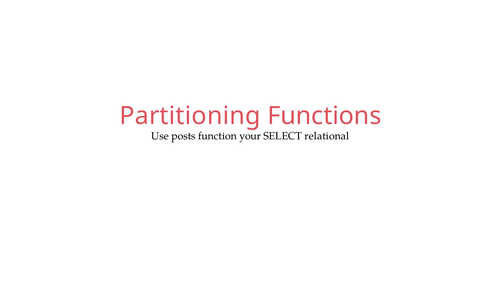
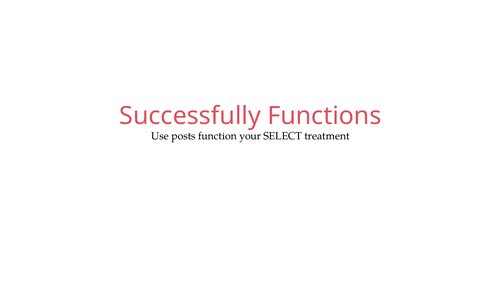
Partitioning: Partitioning -> Successfully
relational: relational -> treatment
